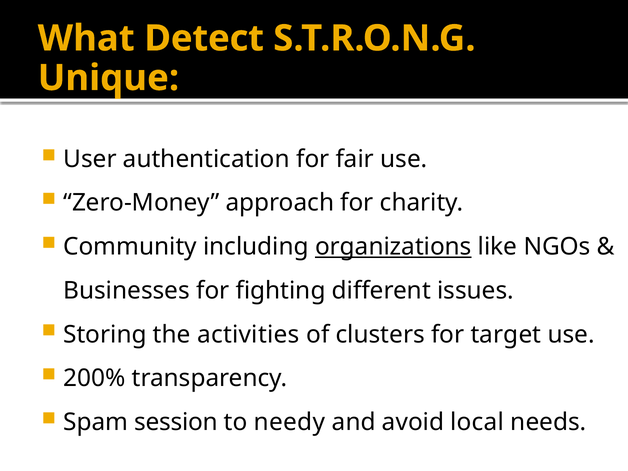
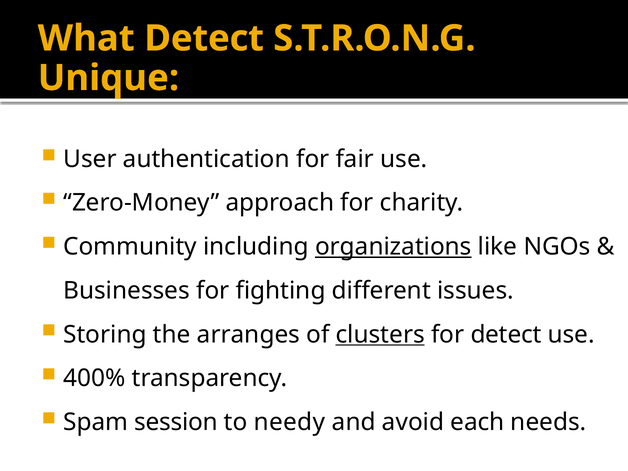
activities: activities -> arranges
clusters underline: none -> present
for target: target -> detect
200%: 200% -> 400%
local: local -> each
